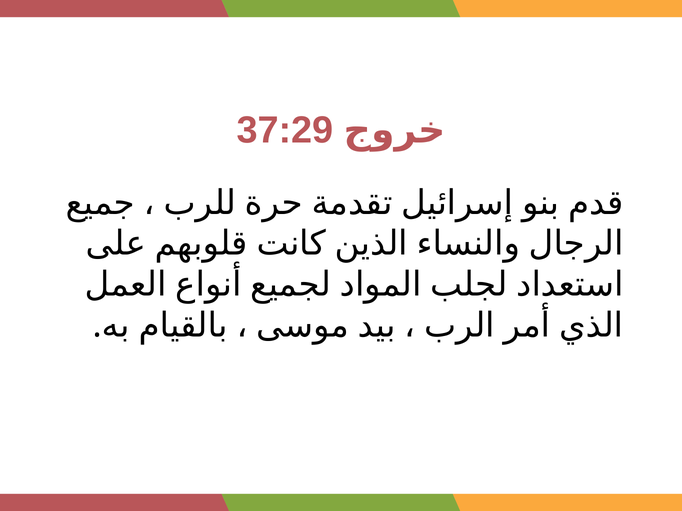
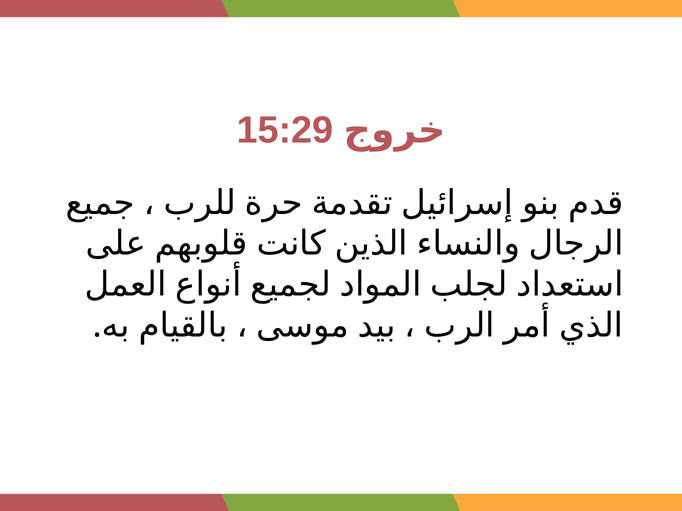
37:29: 37:29 -> 15:29
